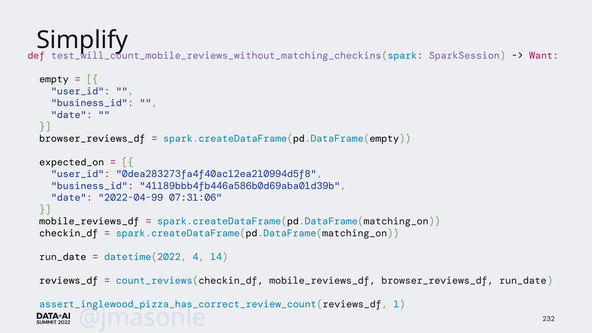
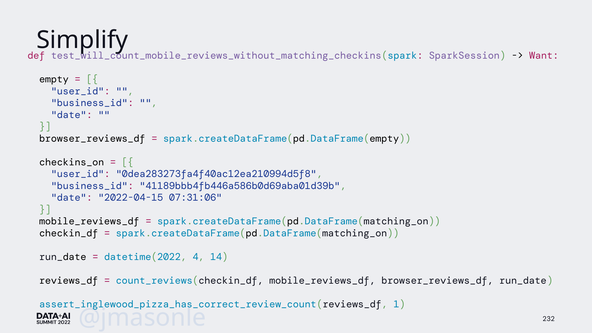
expected_on: expected_on -> checkins_on
2022-04-99: 2022-04-99 -> 2022-04-15
